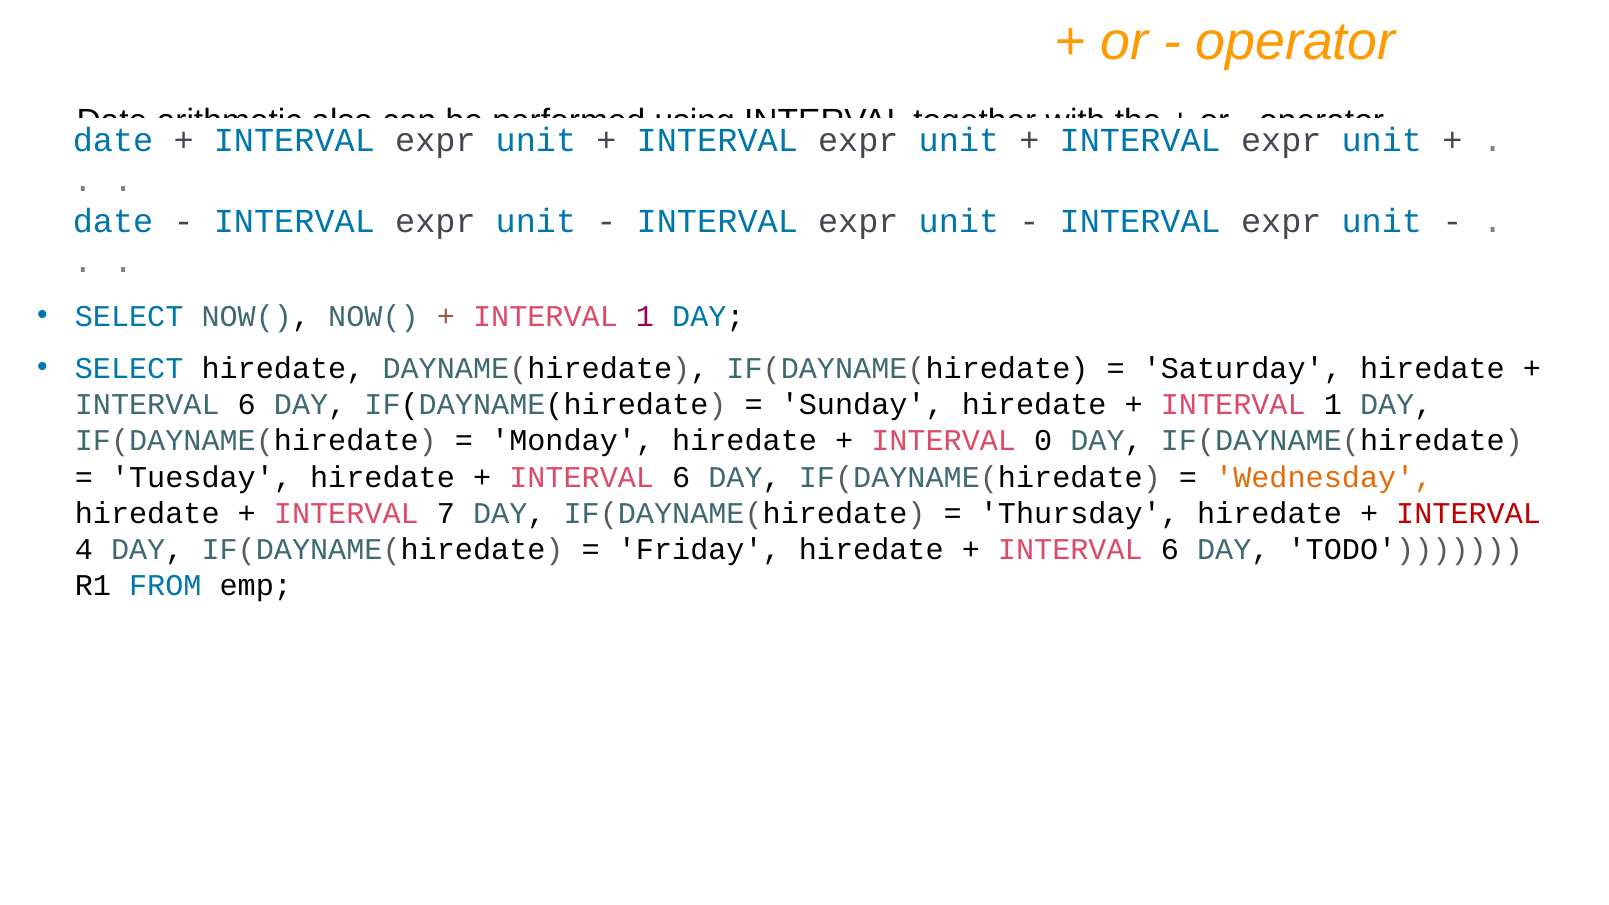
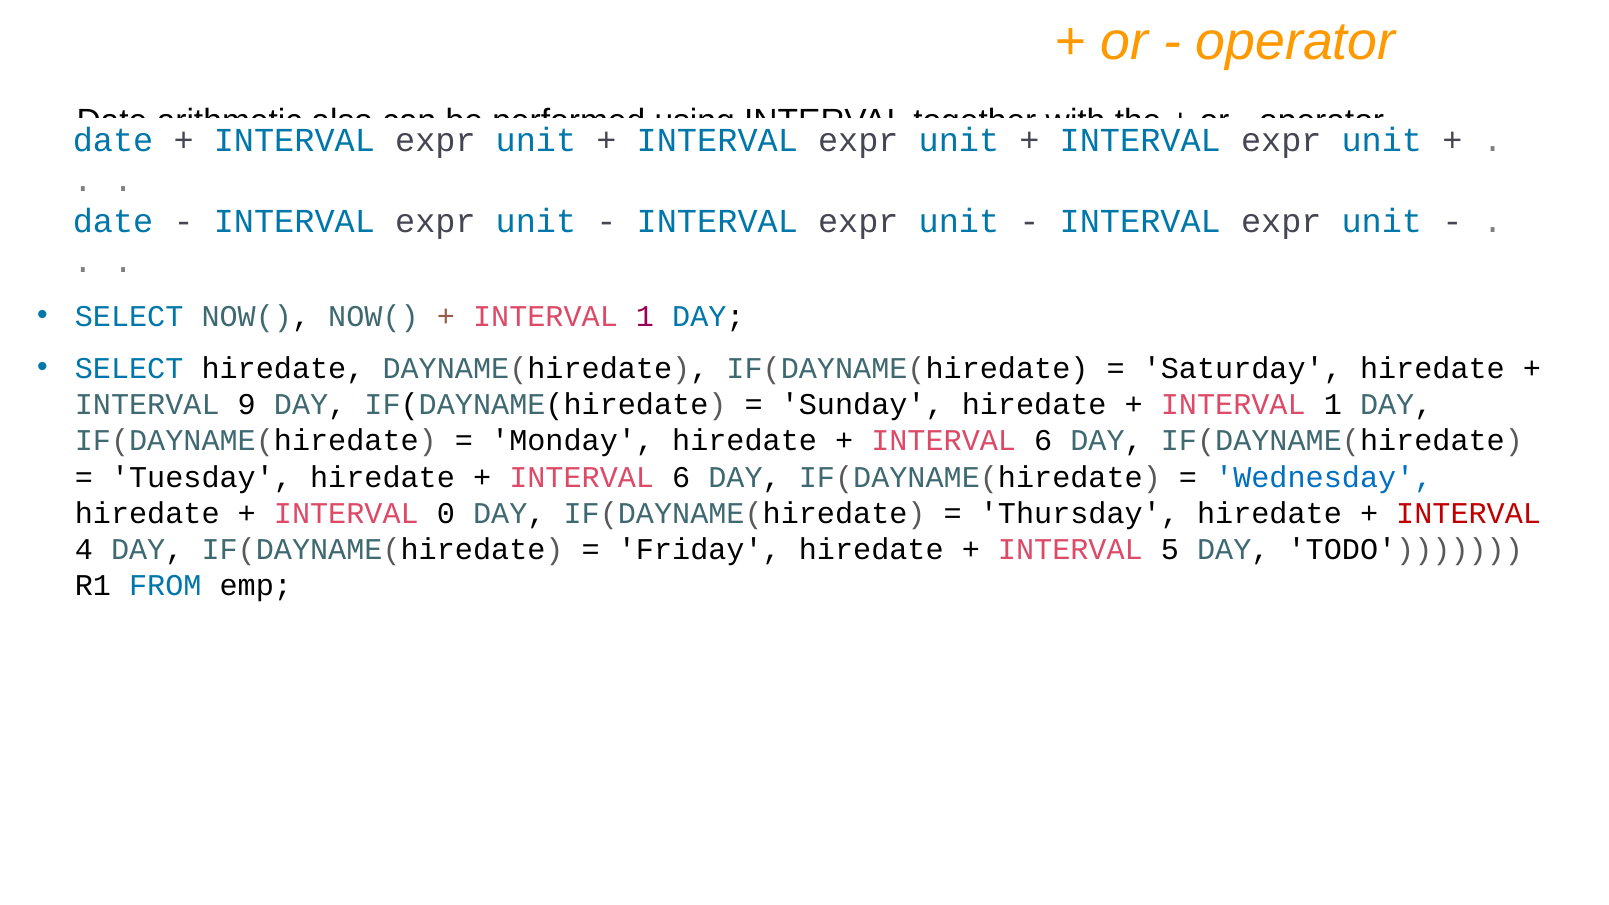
6 at (247, 405): 6 -> 9
0 at (1043, 441): 0 -> 6
Wednesday colour: orange -> blue
7: 7 -> 0
6 at (1170, 550): 6 -> 5
